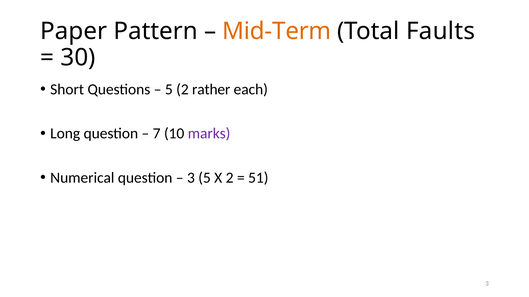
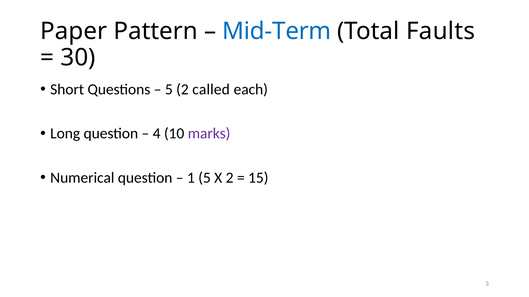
Mid-Term colour: orange -> blue
rather: rather -> called
7: 7 -> 4
3 at (191, 178): 3 -> 1
51: 51 -> 15
